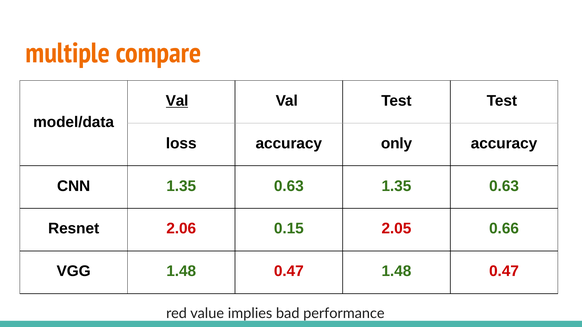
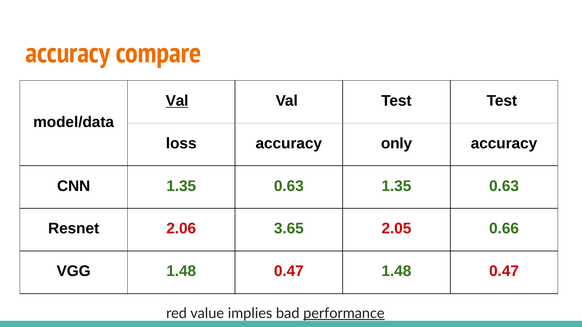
multiple at (68, 53): multiple -> accuracy
0.15: 0.15 -> 3.65
performance underline: none -> present
